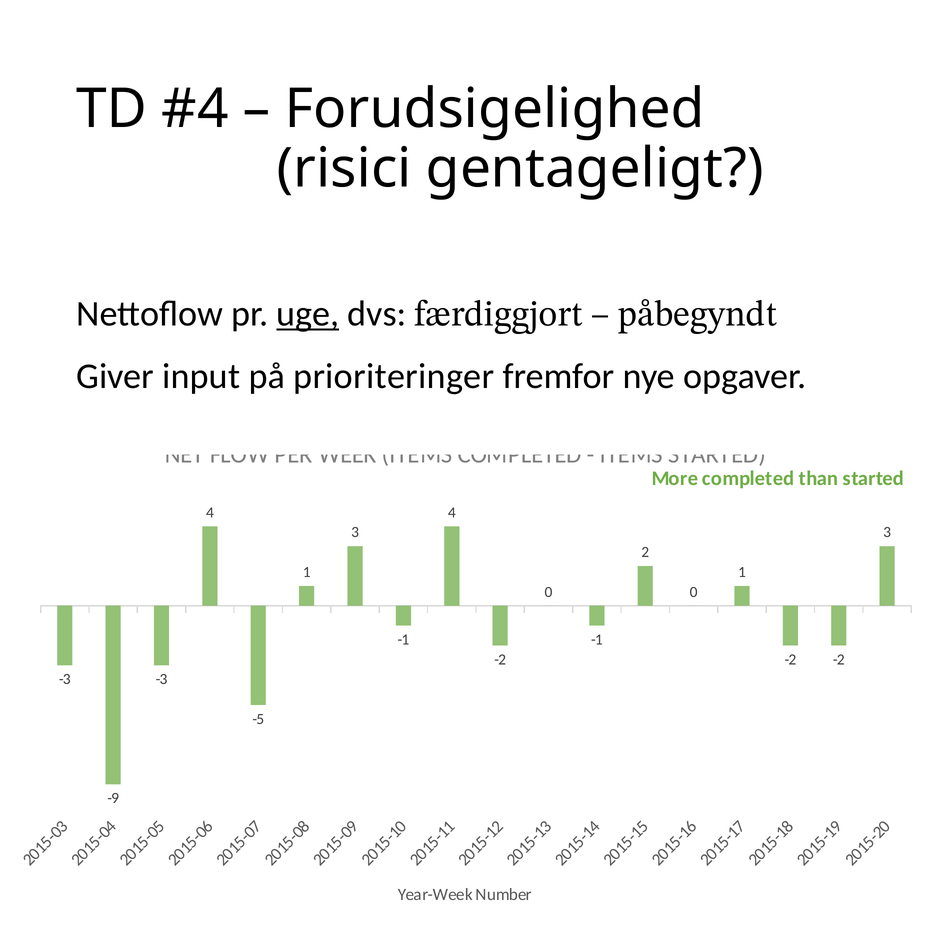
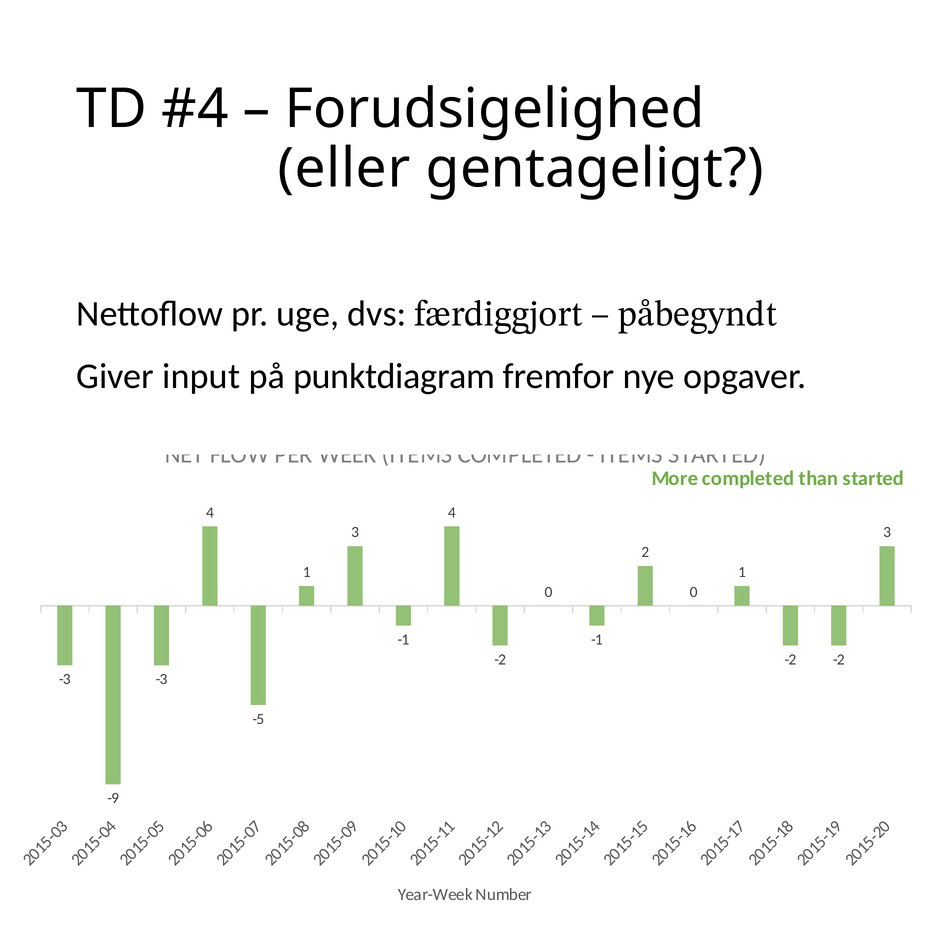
risici: risici -> eller
uge underline: present -> none
prioriteringer: prioriteringer -> punktdiagram
